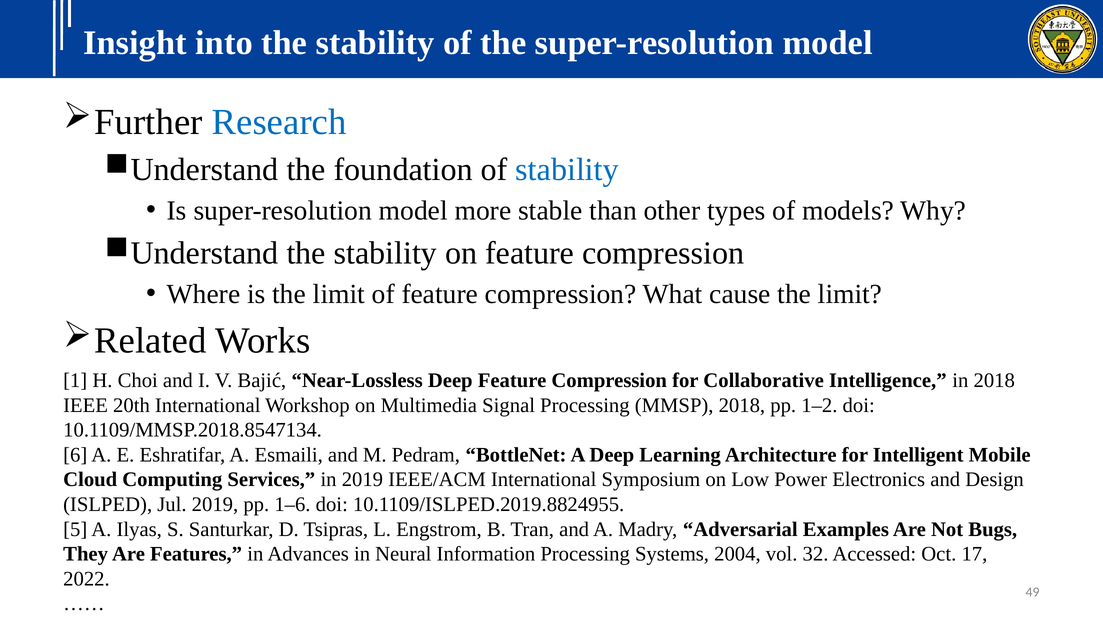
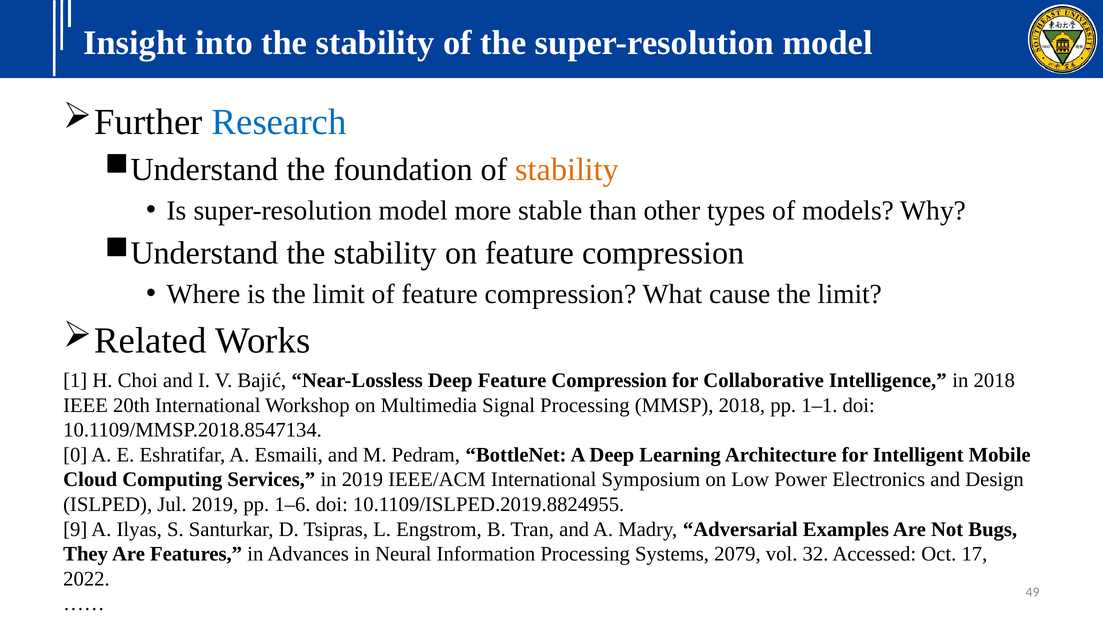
stability at (567, 170) colour: blue -> orange
1–2: 1–2 -> 1–1
6: 6 -> 0
5: 5 -> 9
2004: 2004 -> 2079
